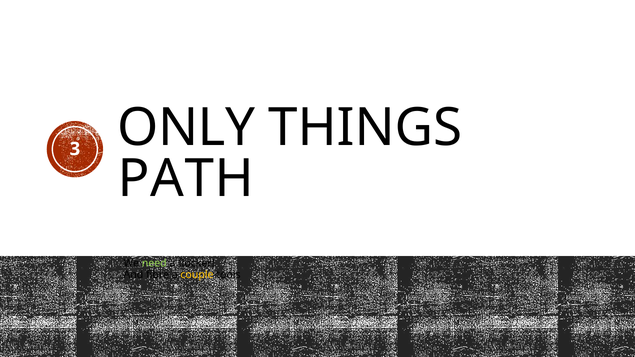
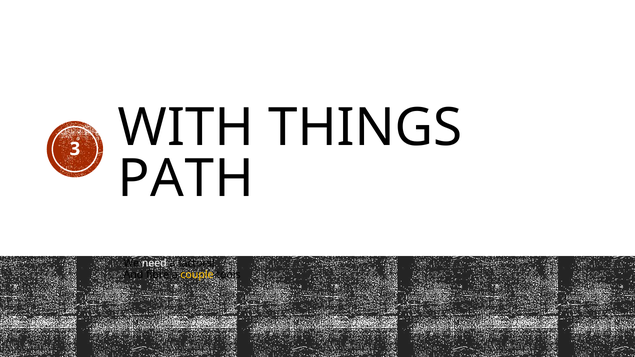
ONLY: ONLY -> WITH
need colour: light green -> white
flocker: flocker -> factors
